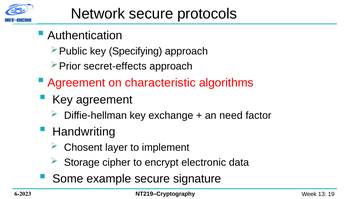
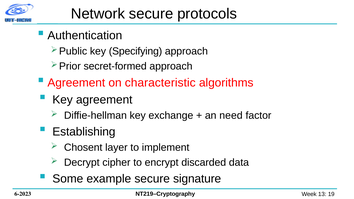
secret-effects: secret-effects -> secret-formed
Handwriting: Handwriting -> Establishing
Storage: Storage -> Decrypt
electronic: electronic -> discarded
